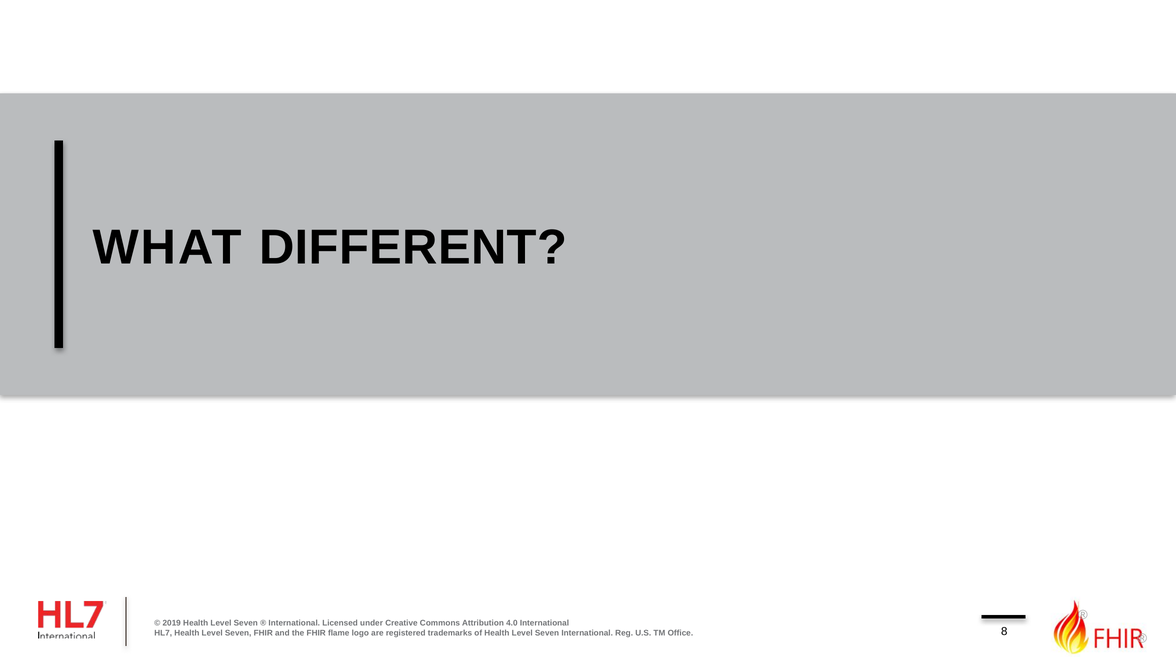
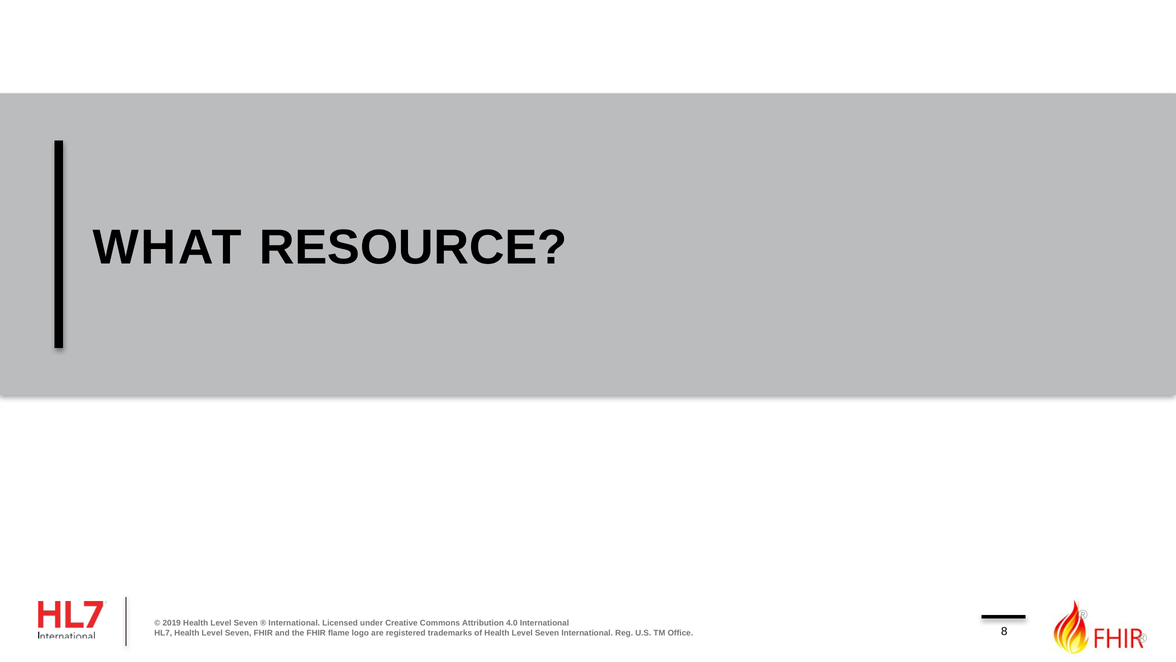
DIFFERENT: DIFFERENT -> RESOURCE
